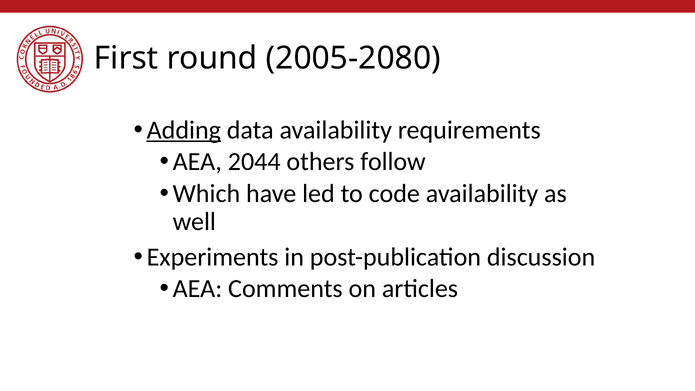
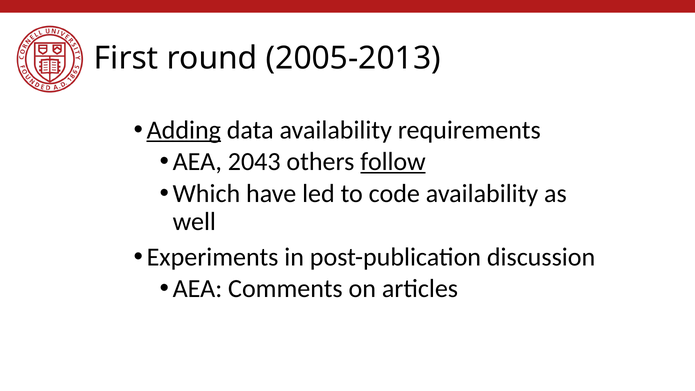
2005-2080: 2005-2080 -> 2005-2013
2044: 2044 -> 2043
follow underline: none -> present
